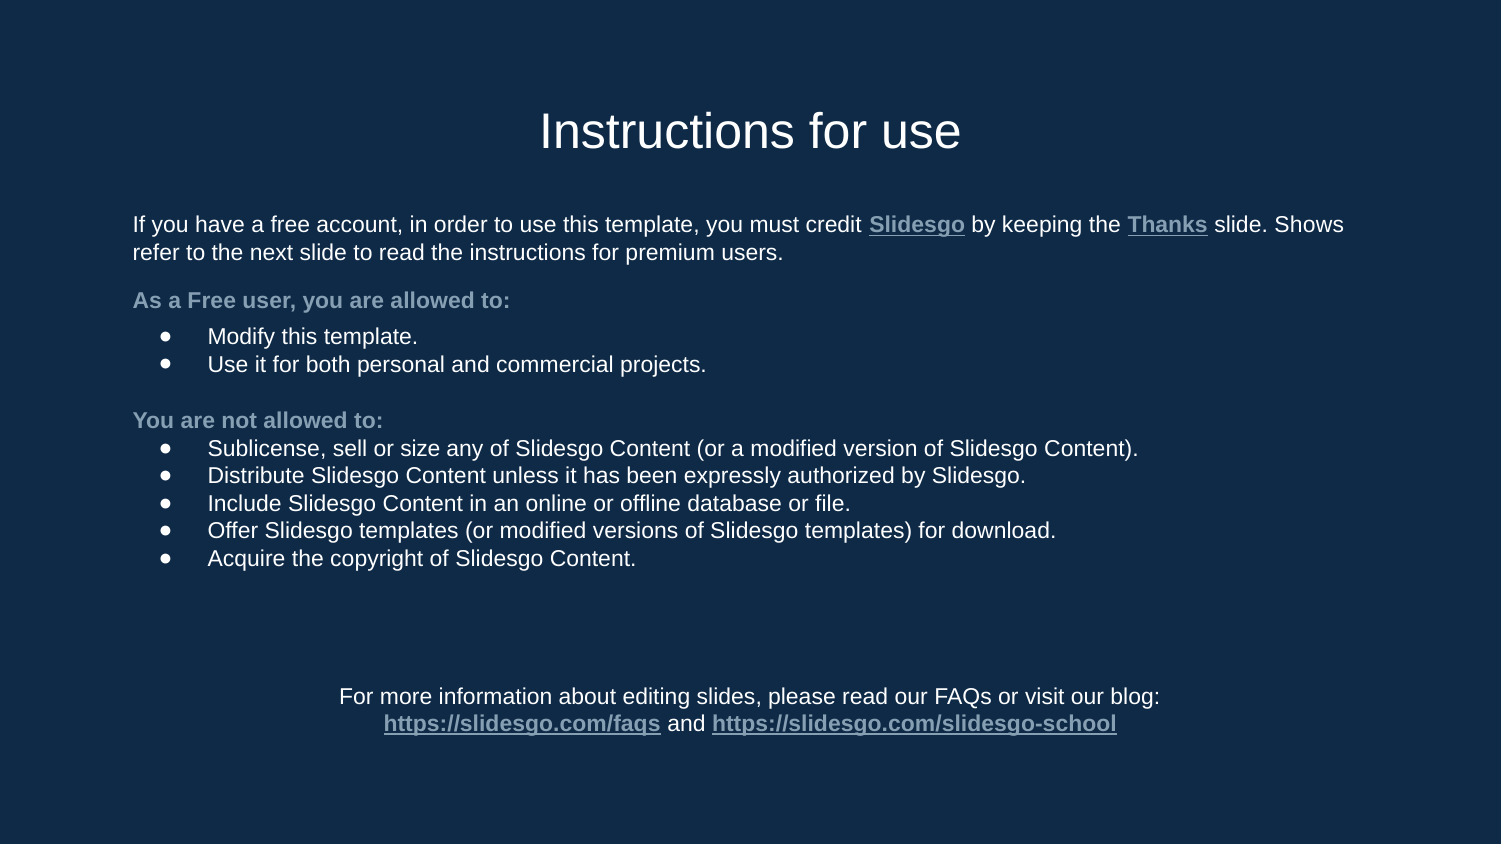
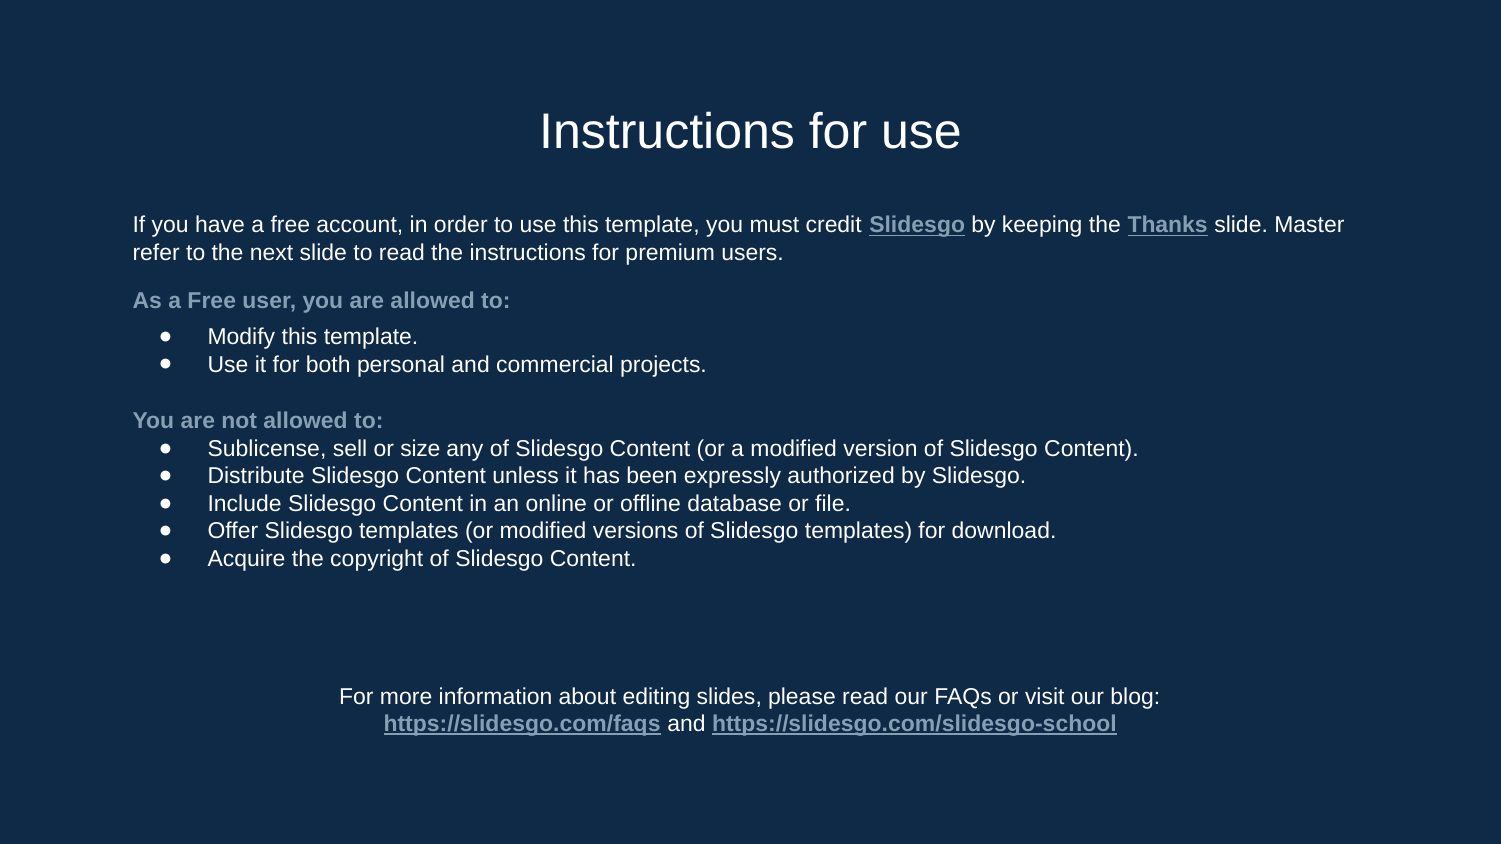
Shows: Shows -> Master
